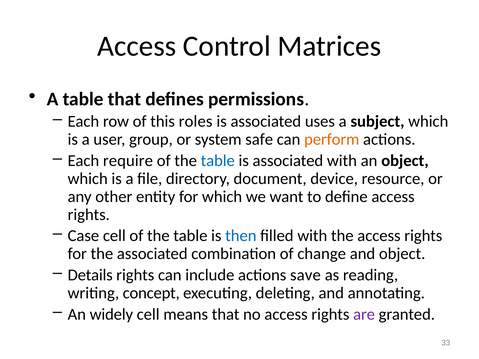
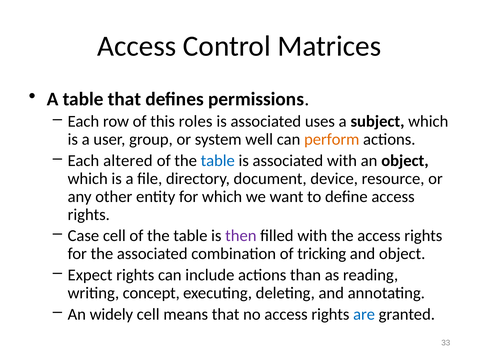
safe: safe -> well
require: require -> altered
then colour: blue -> purple
change: change -> tricking
Details: Details -> Expect
save: save -> than
are colour: purple -> blue
